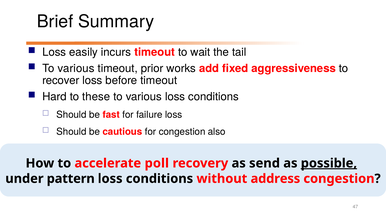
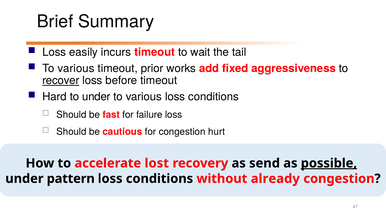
recover underline: none -> present
to these: these -> under
also: also -> hurt
poll: poll -> lost
address: address -> already
